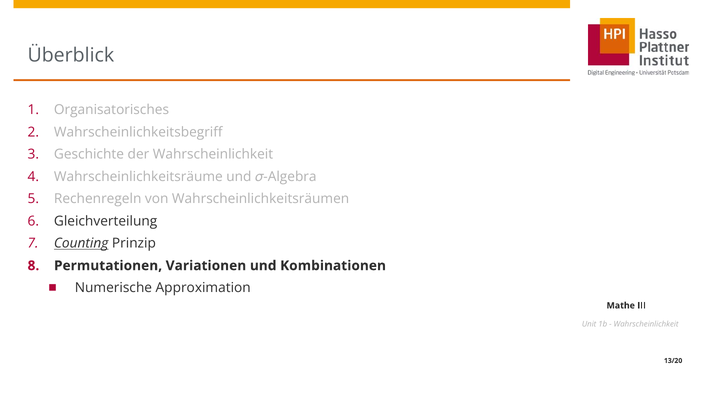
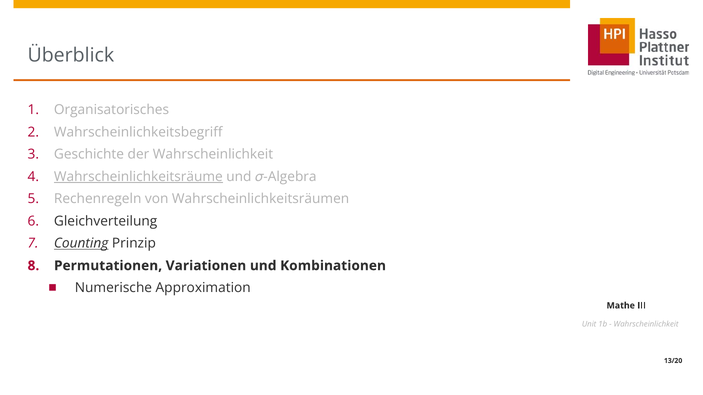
Wahrscheinlichkeitsräume underline: none -> present
